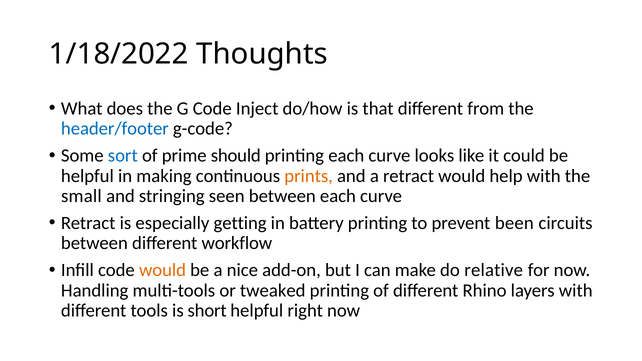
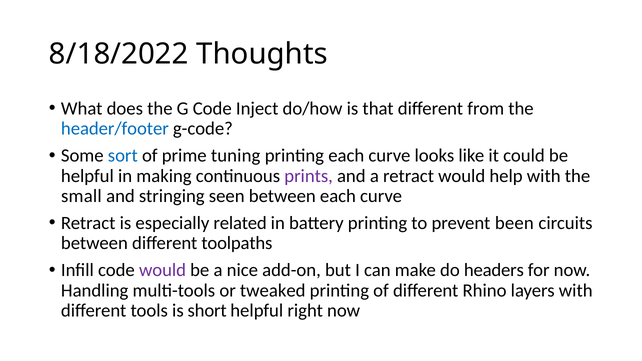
1/18/2022: 1/18/2022 -> 8/18/2022
should: should -> tuning
prints colour: orange -> purple
getting: getting -> related
workflow: workflow -> toolpaths
would at (163, 270) colour: orange -> purple
relative: relative -> headers
